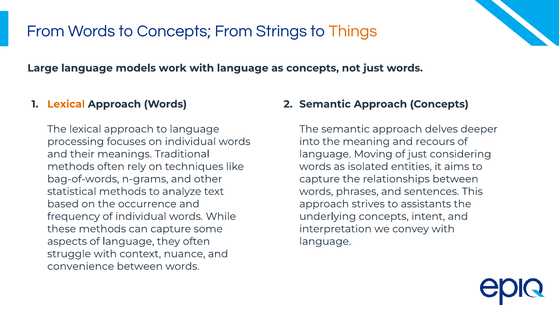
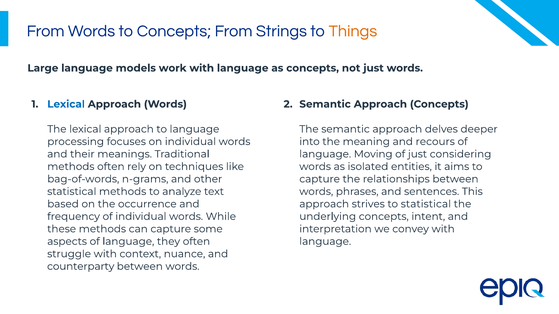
Lexical at (66, 104) colour: orange -> blue
to assistants: assistants -> statistical
convenience: convenience -> counterparty
